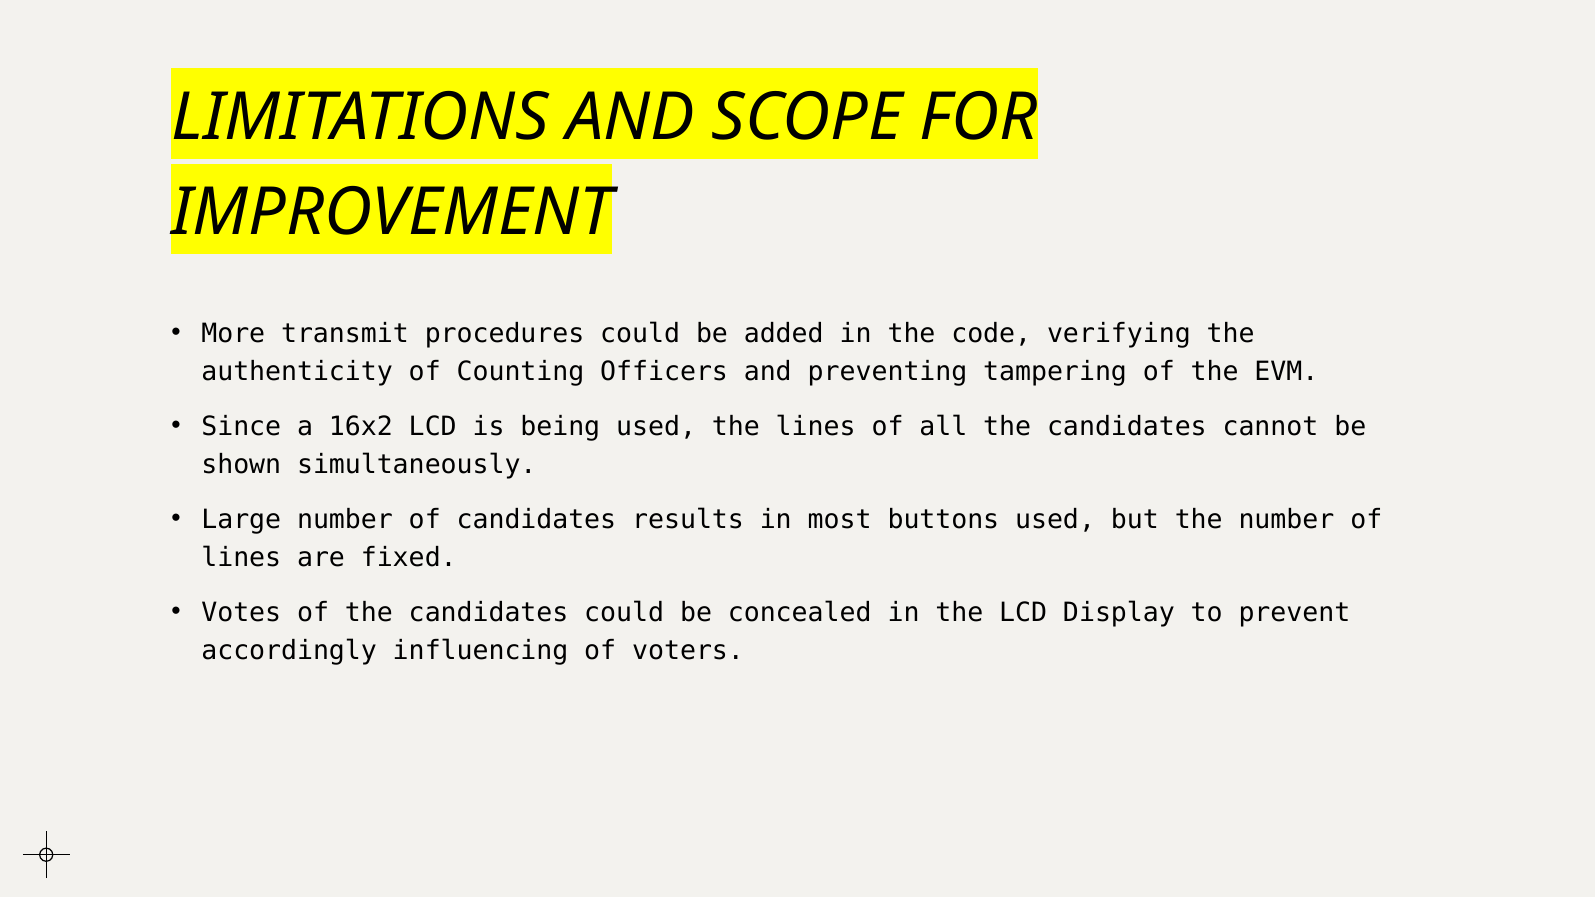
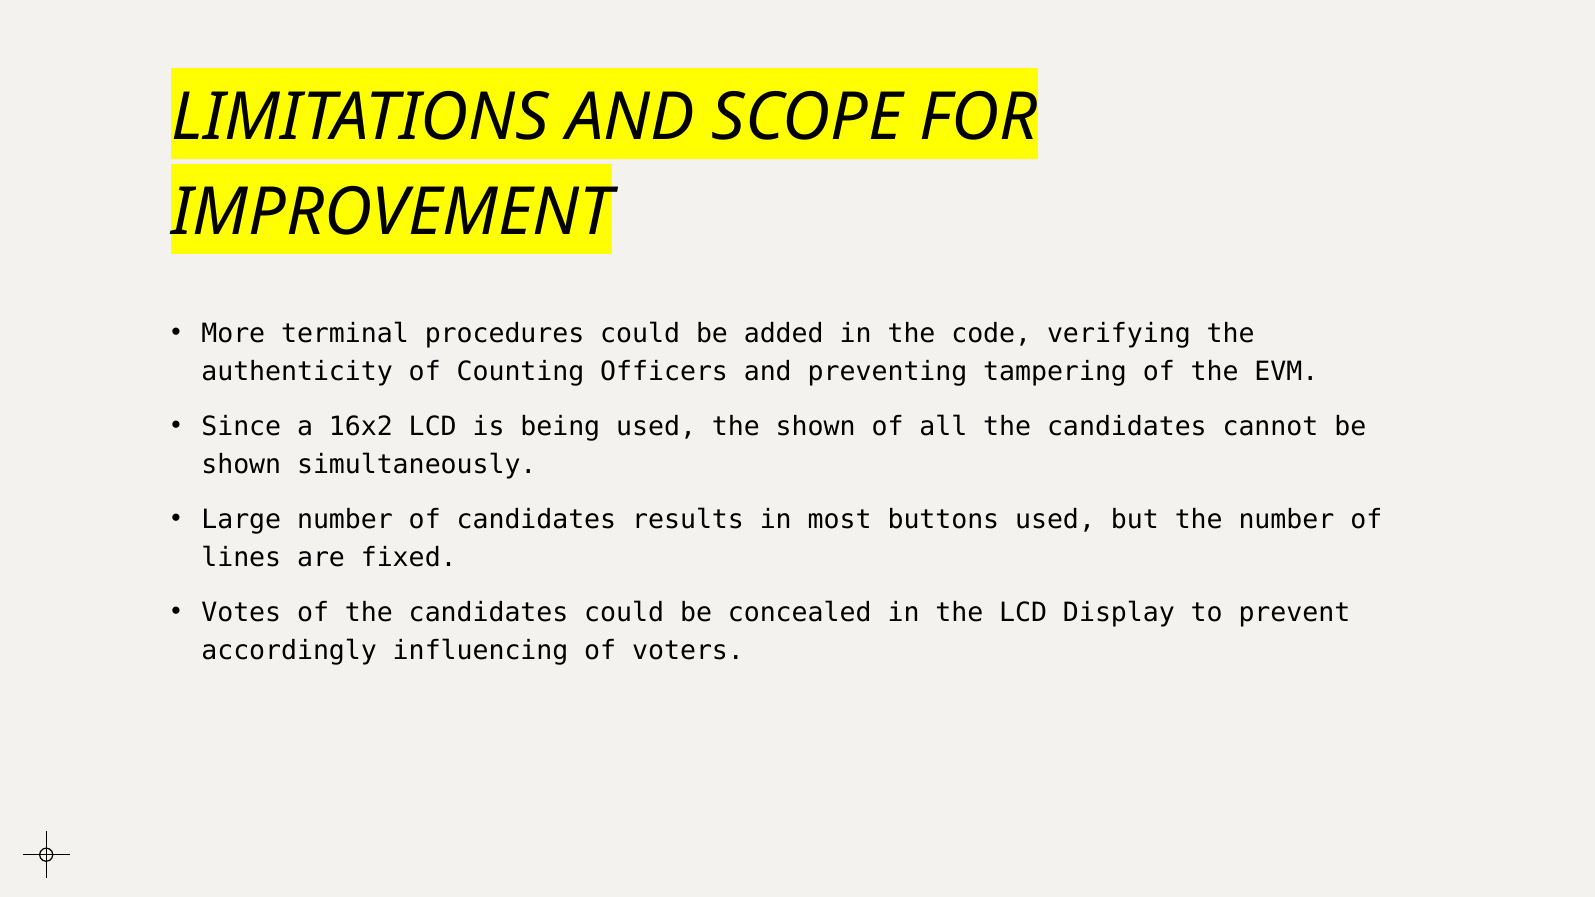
transmit: transmit -> terminal
the lines: lines -> shown
